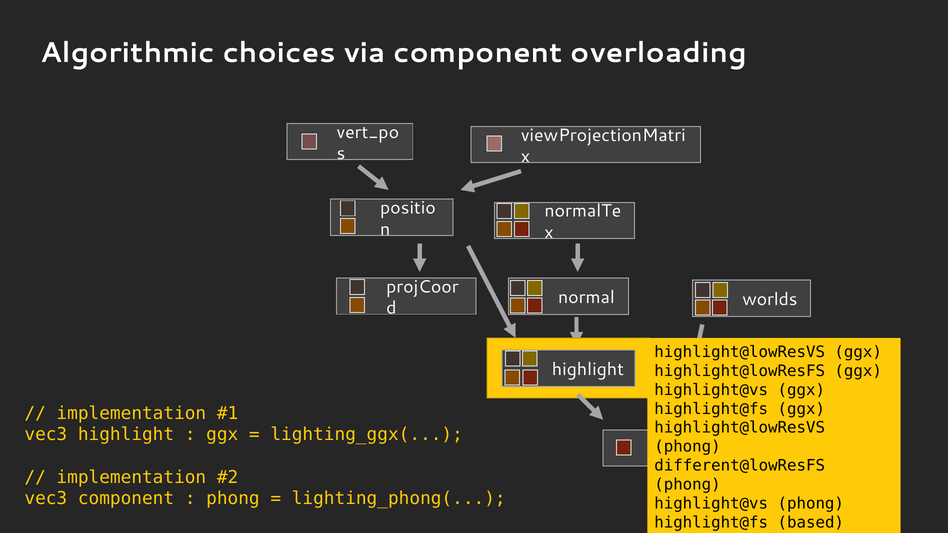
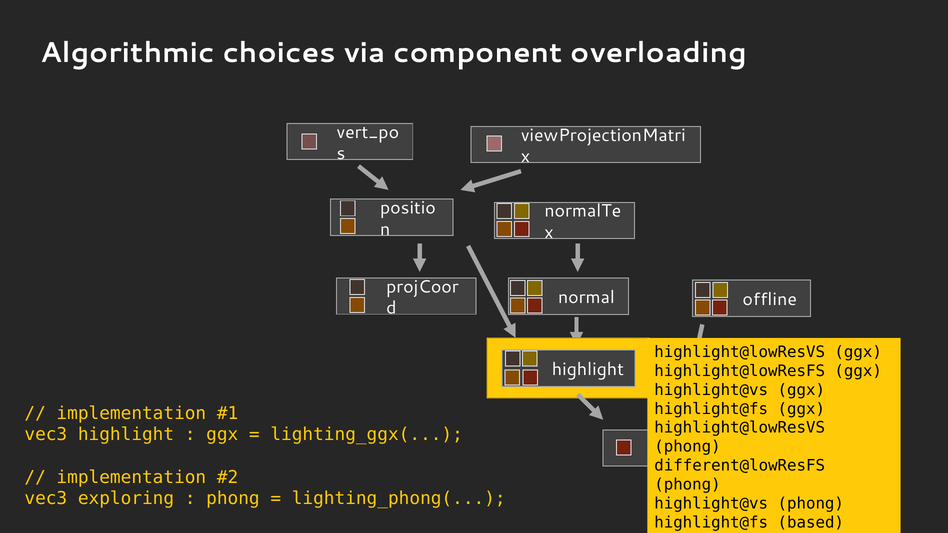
worlds: worlds -> offline
vec3 component: component -> exploring
